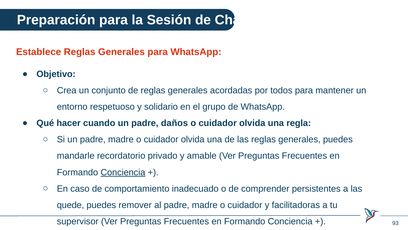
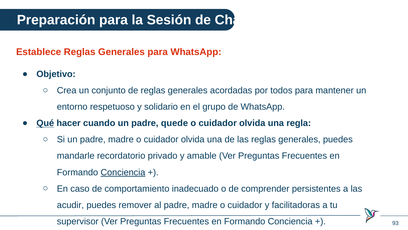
Qué underline: none -> present
daños: daños -> quede
quede: quede -> acudir
